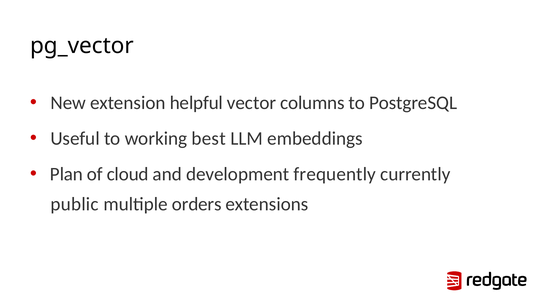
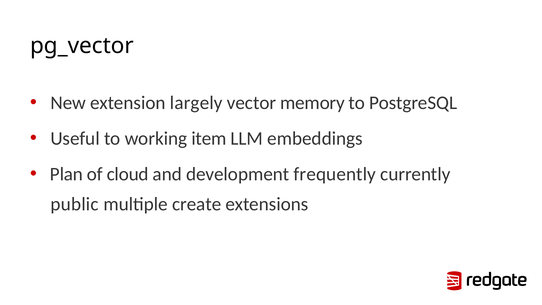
helpful: helpful -> largely
columns: columns -> memory
best: best -> item
orders: orders -> create
